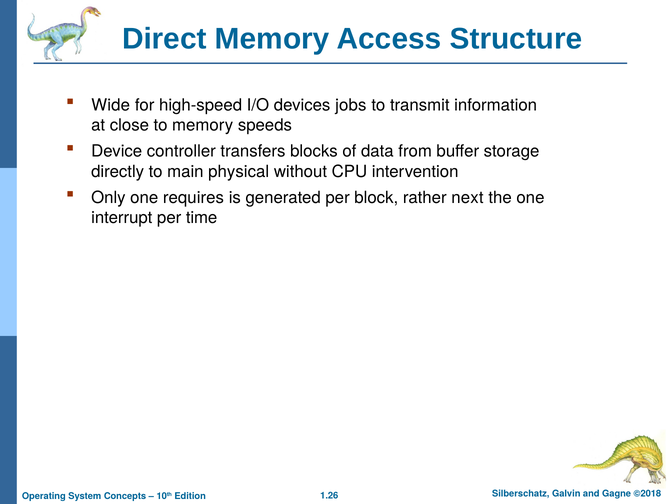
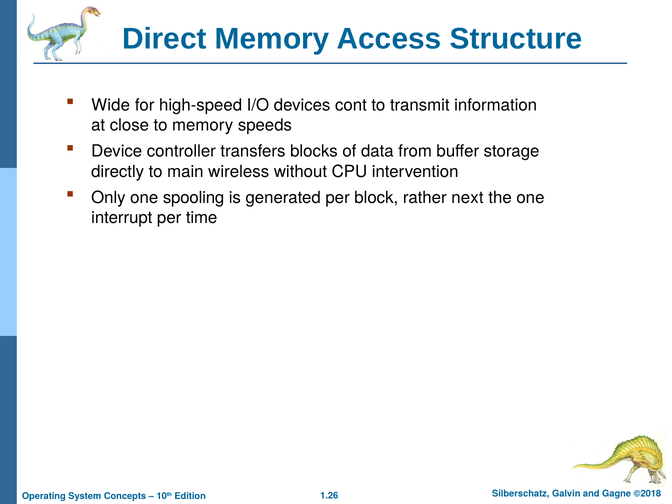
jobs: jobs -> cont
physical: physical -> wireless
requires: requires -> spooling
